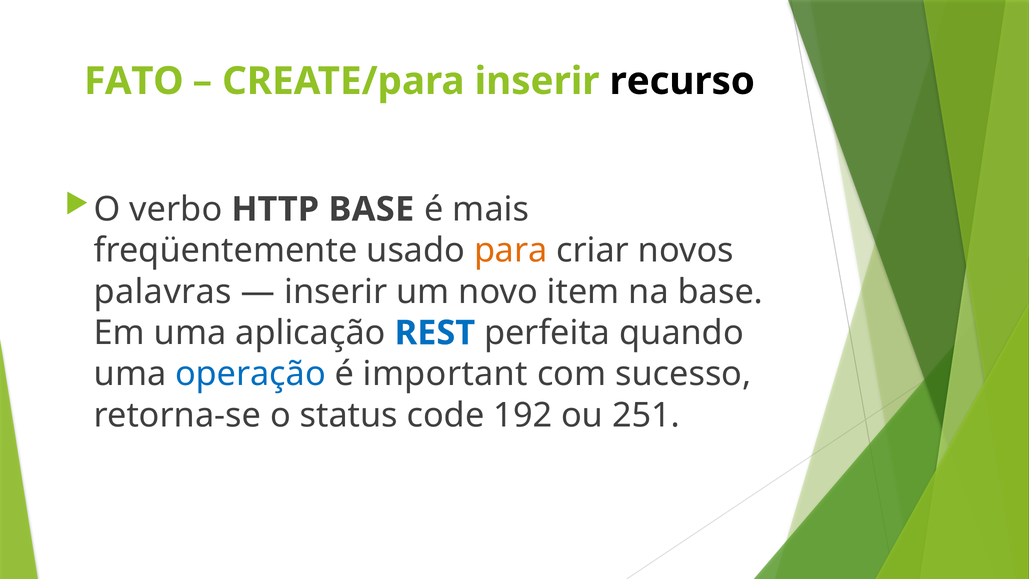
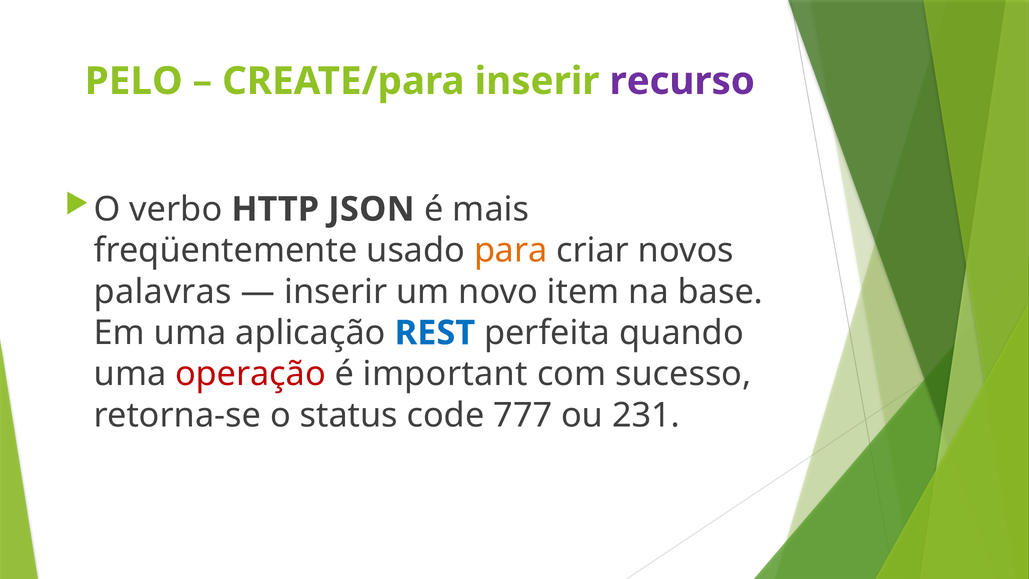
FATO: FATO -> PELO
recurso colour: black -> purple
HTTP BASE: BASE -> JSON
operação colour: blue -> red
192: 192 -> 777
251: 251 -> 231
